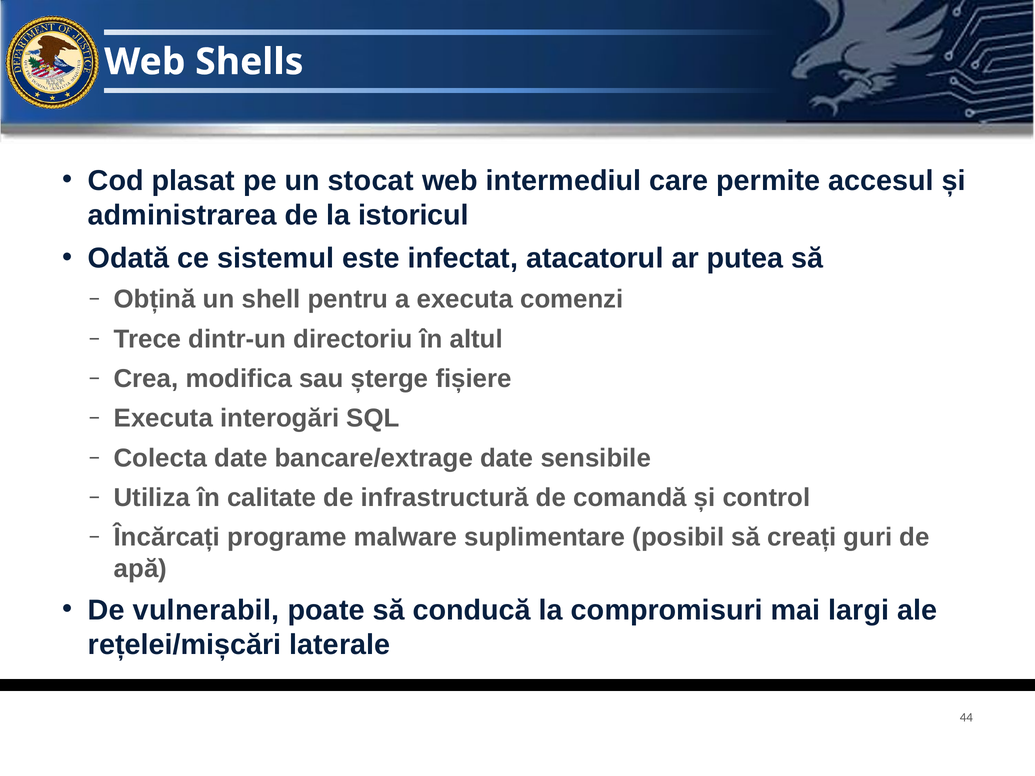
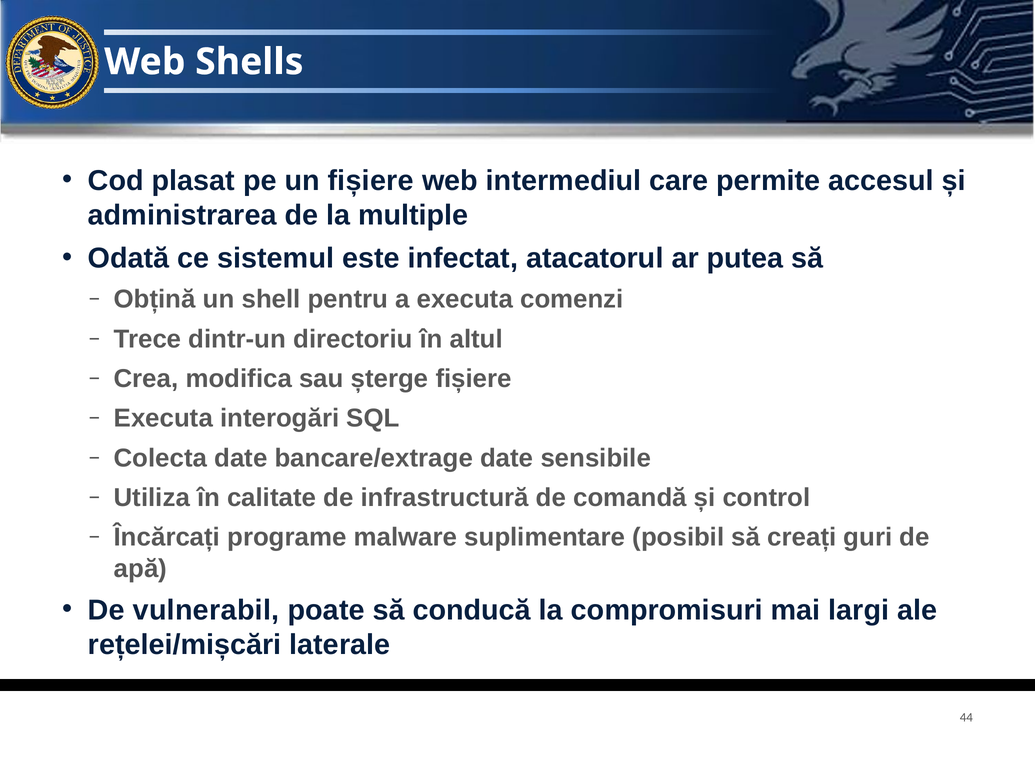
un stocat: stocat -> fișiere
istoricul: istoricul -> multiple
